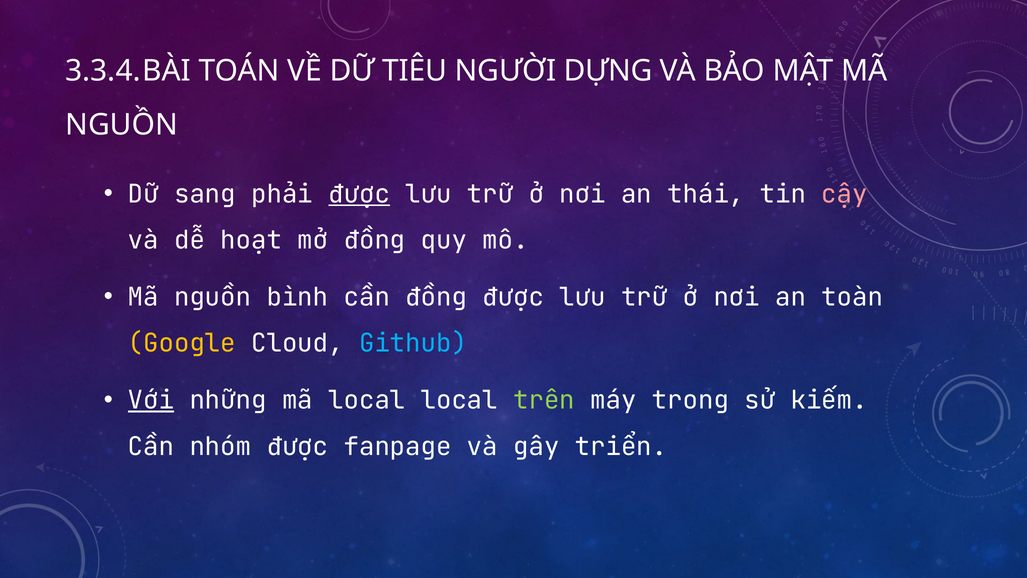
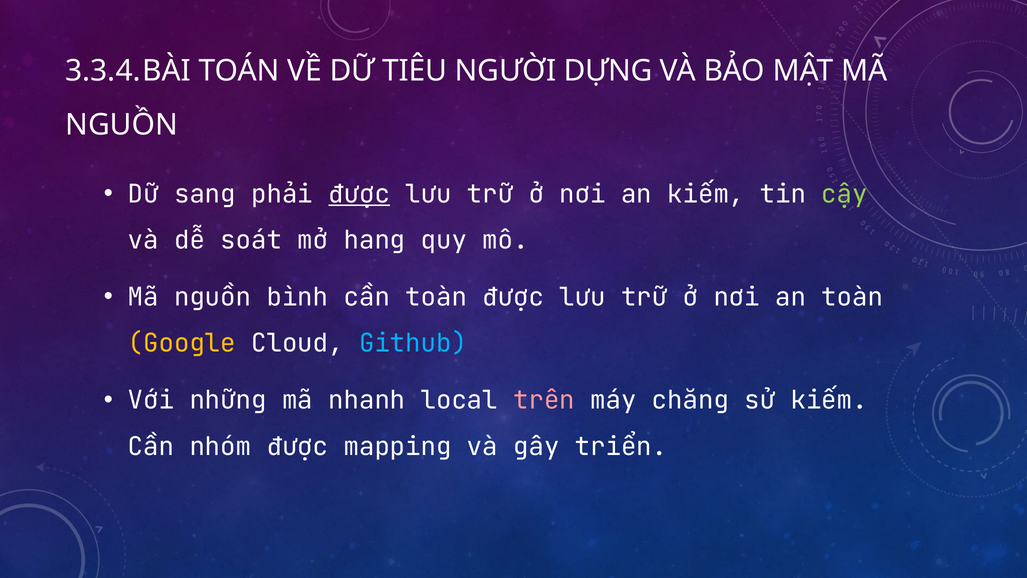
an thái: thái -> kiếm
cậy colour: pink -> light green
hoạt: hoạt -> soát
mở đồng: đồng -> hang
cần đồng: đồng -> toàn
Với underline: present -> none
mã local: local -> nhanh
trên colour: light green -> pink
trong: trong -> chăng
fanpage: fanpage -> mapping
